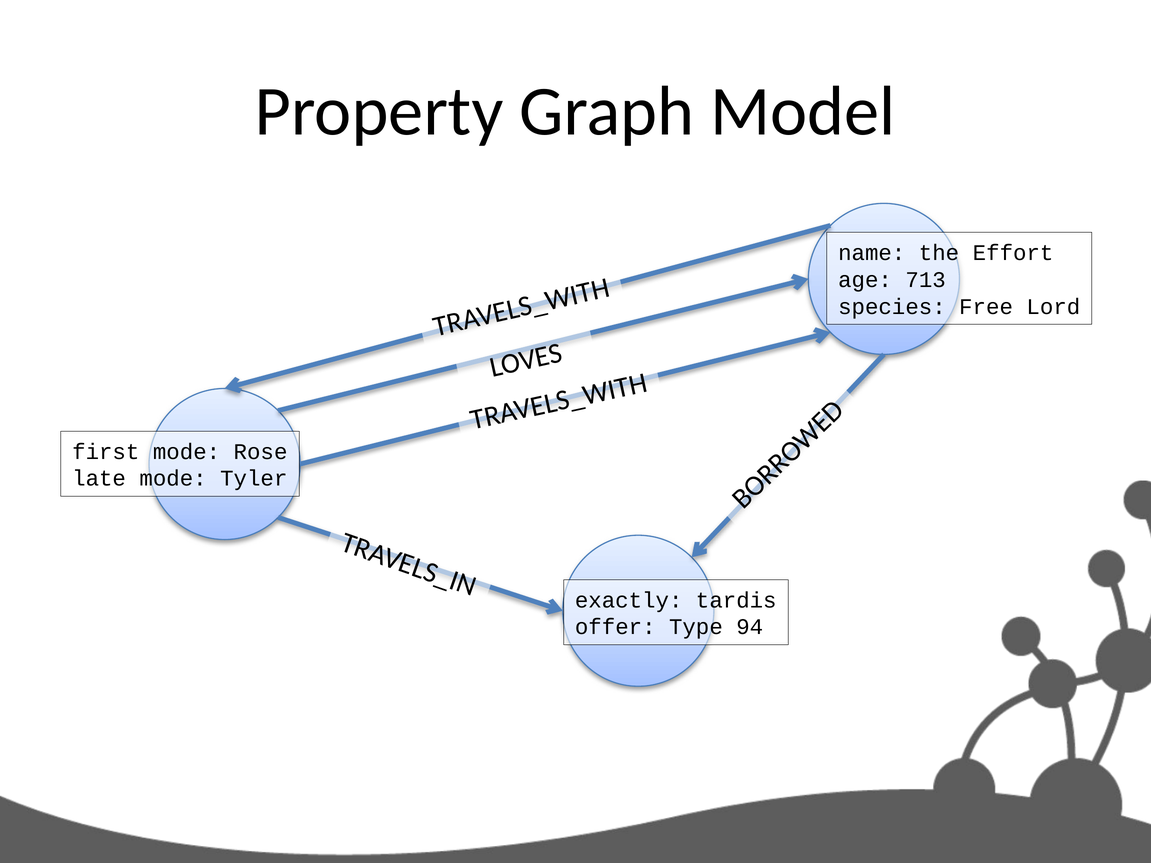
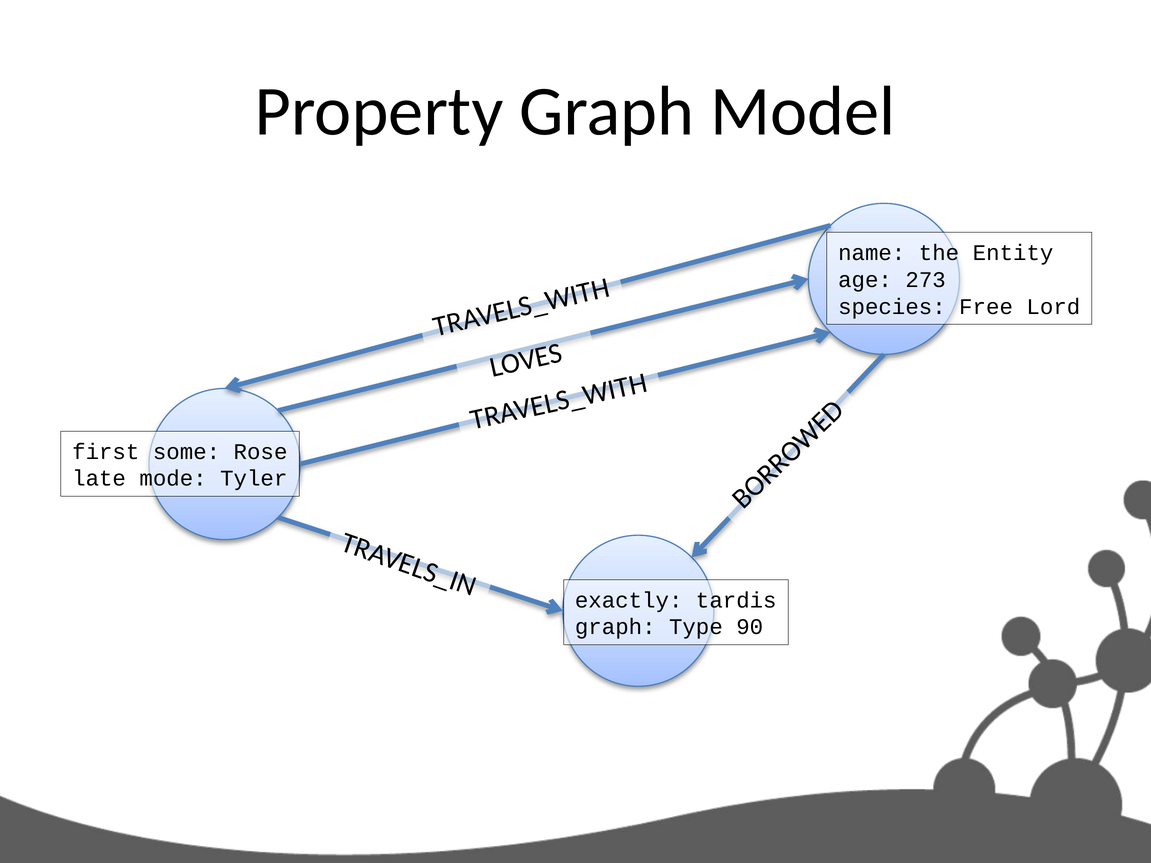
Effort: Effort -> Entity
713: 713 -> 273
first mode: mode -> some
offer at (615, 627): offer -> graph
94: 94 -> 90
